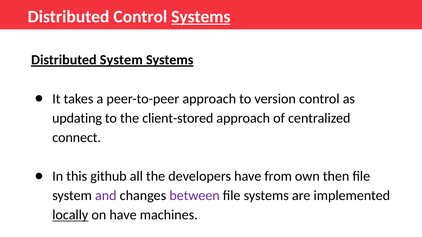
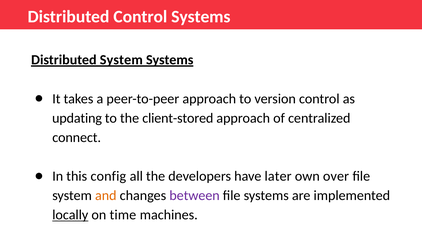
Systems at (201, 17) underline: present -> none
github: github -> config
from: from -> later
then: then -> over
and colour: purple -> orange
on have: have -> time
